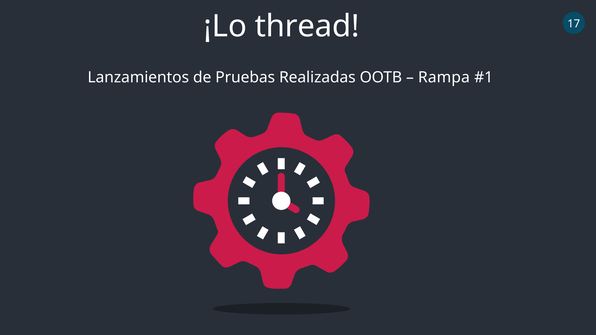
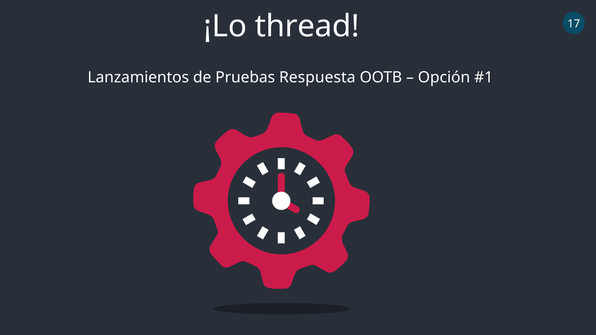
Realizadas: Realizadas -> Respuesta
Rampa: Rampa -> Opción
